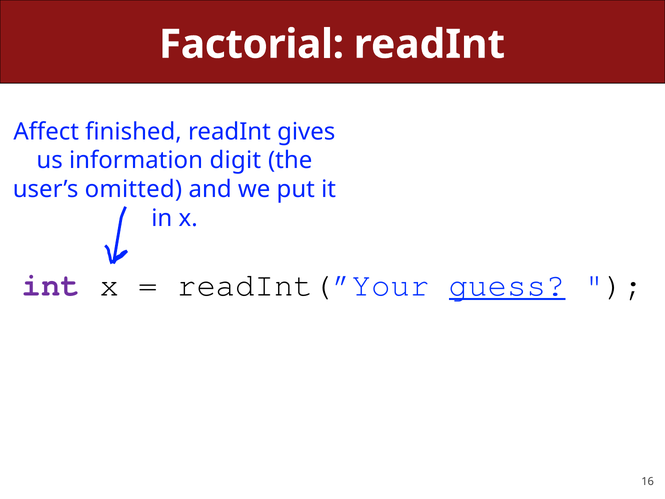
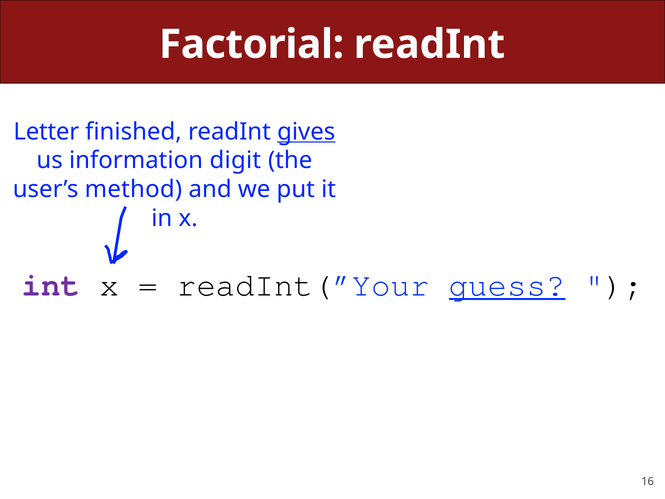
Affect: Affect -> Letter
gives underline: none -> present
omitted: omitted -> method
